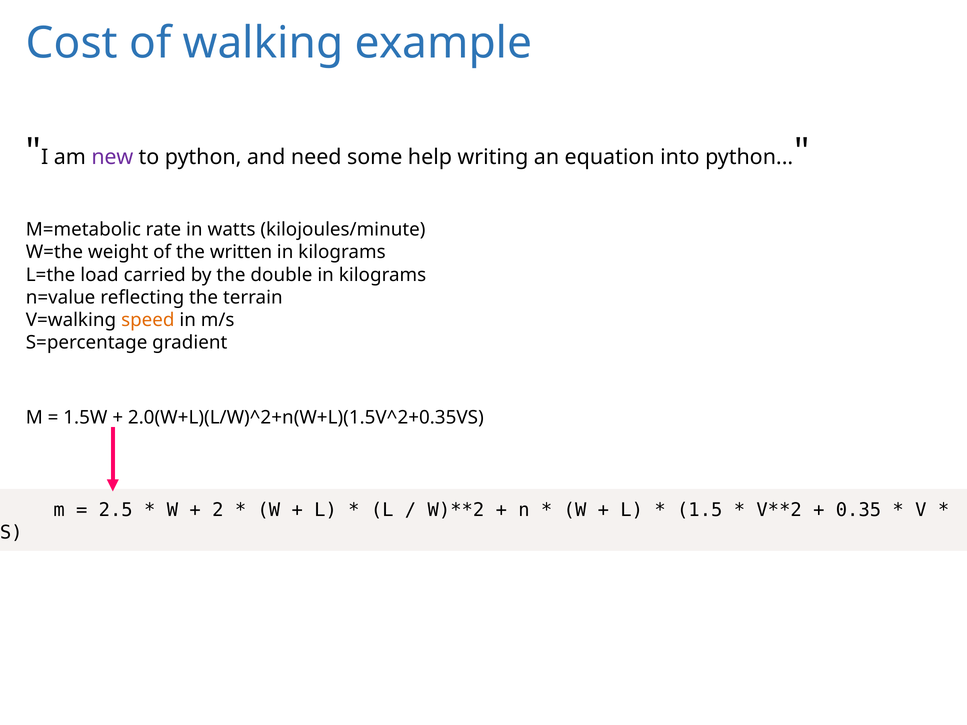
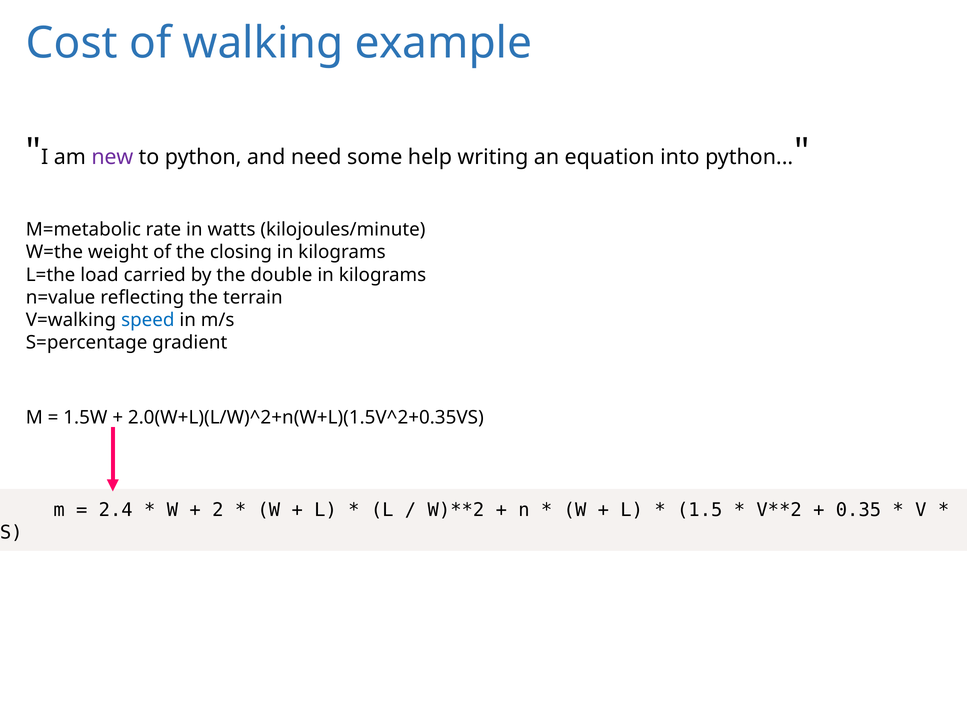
written: written -> closing
speed colour: orange -> blue
2.5: 2.5 -> 2.4
